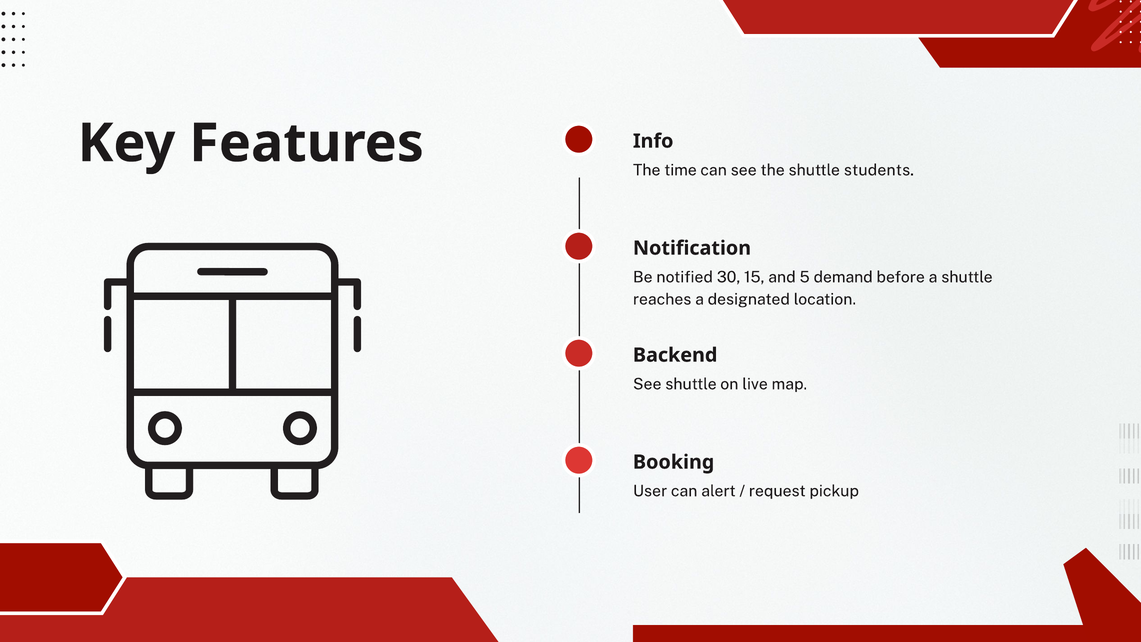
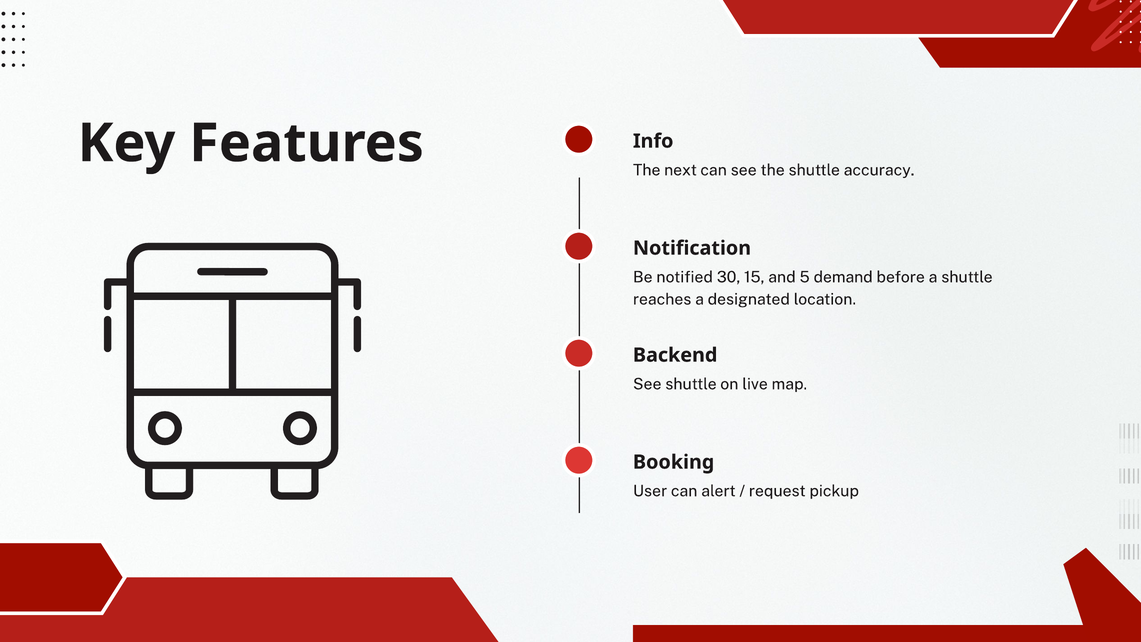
time: time -> next
students: students -> accuracy
